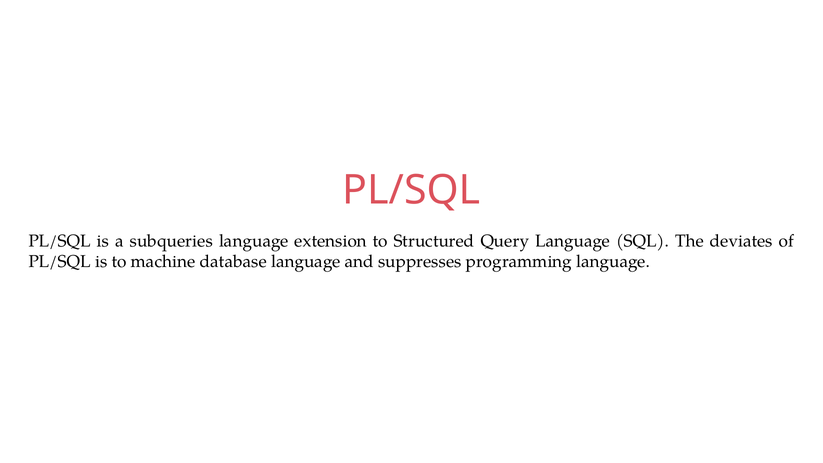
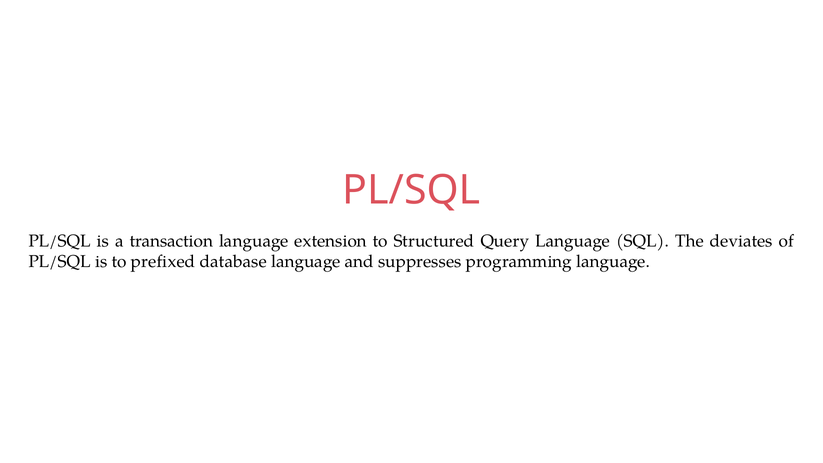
subqueries: subqueries -> transaction
machine: machine -> prefixed
